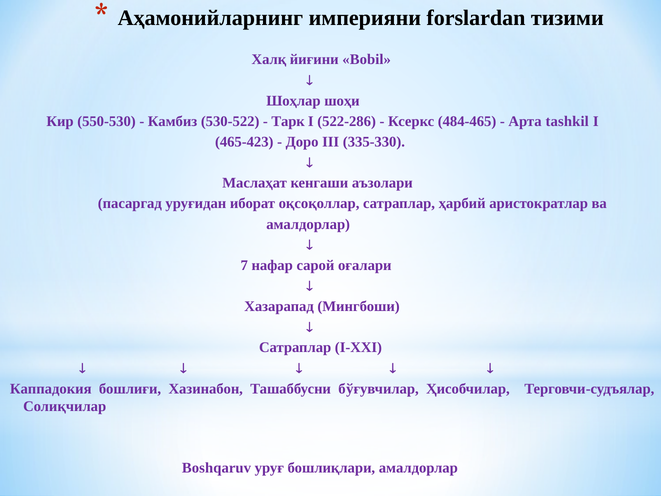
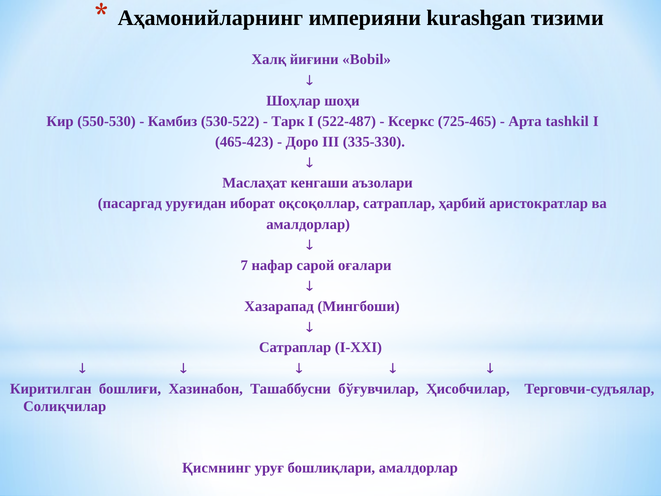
forslardan: forslardan -> kurashgan
522-286: 522-286 -> 522-487
484-465: 484-465 -> 725-465
Каппадокия: Каппадокия -> Киритилган
Boshqaruv: Boshqaruv -> Қисмнинг
